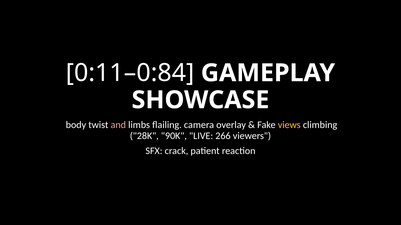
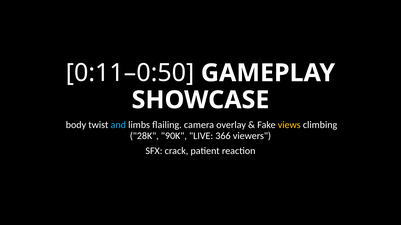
0:11–0:84: 0:11–0:84 -> 0:11–0:50
and colour: pink -> light blue
266: 266 -> 366
